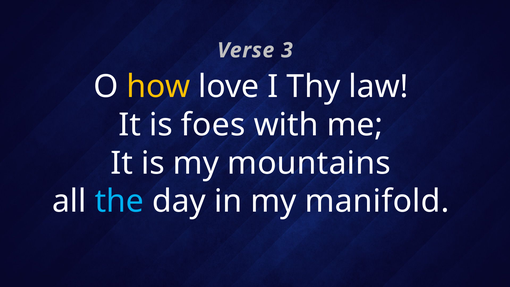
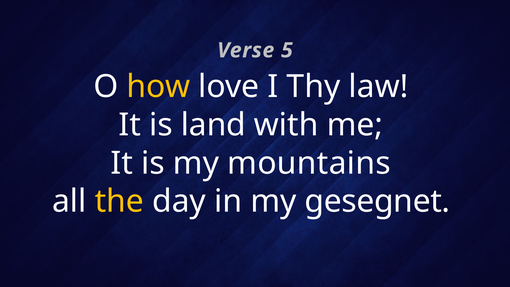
3: 3 -> 5
foes: foes -> land
the colour: light blue -> yellow
manifold: manifold -> gesegnet
